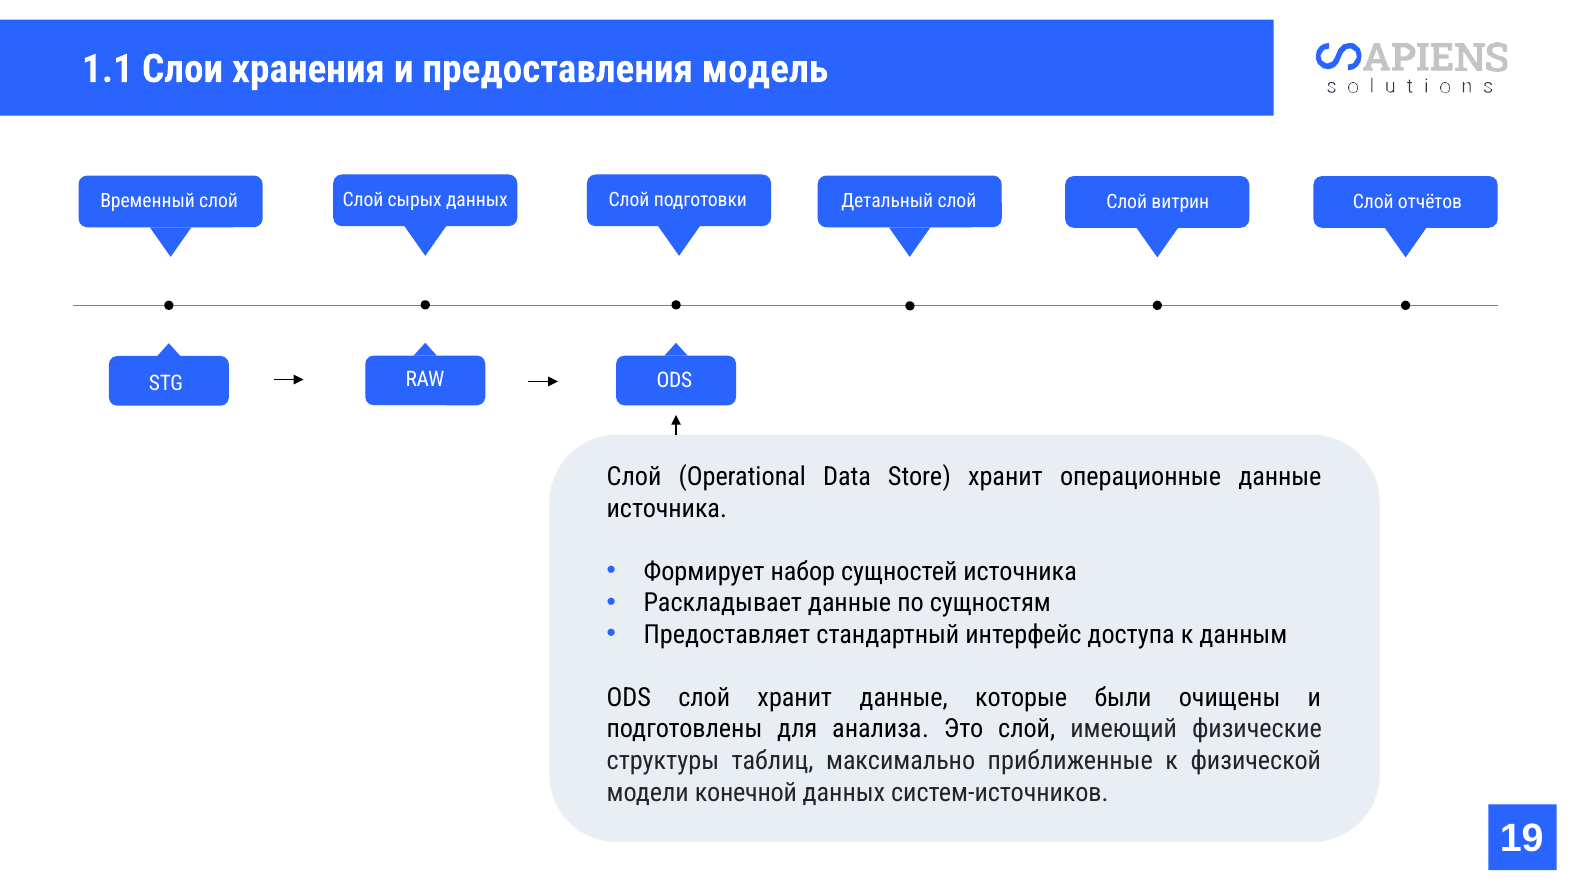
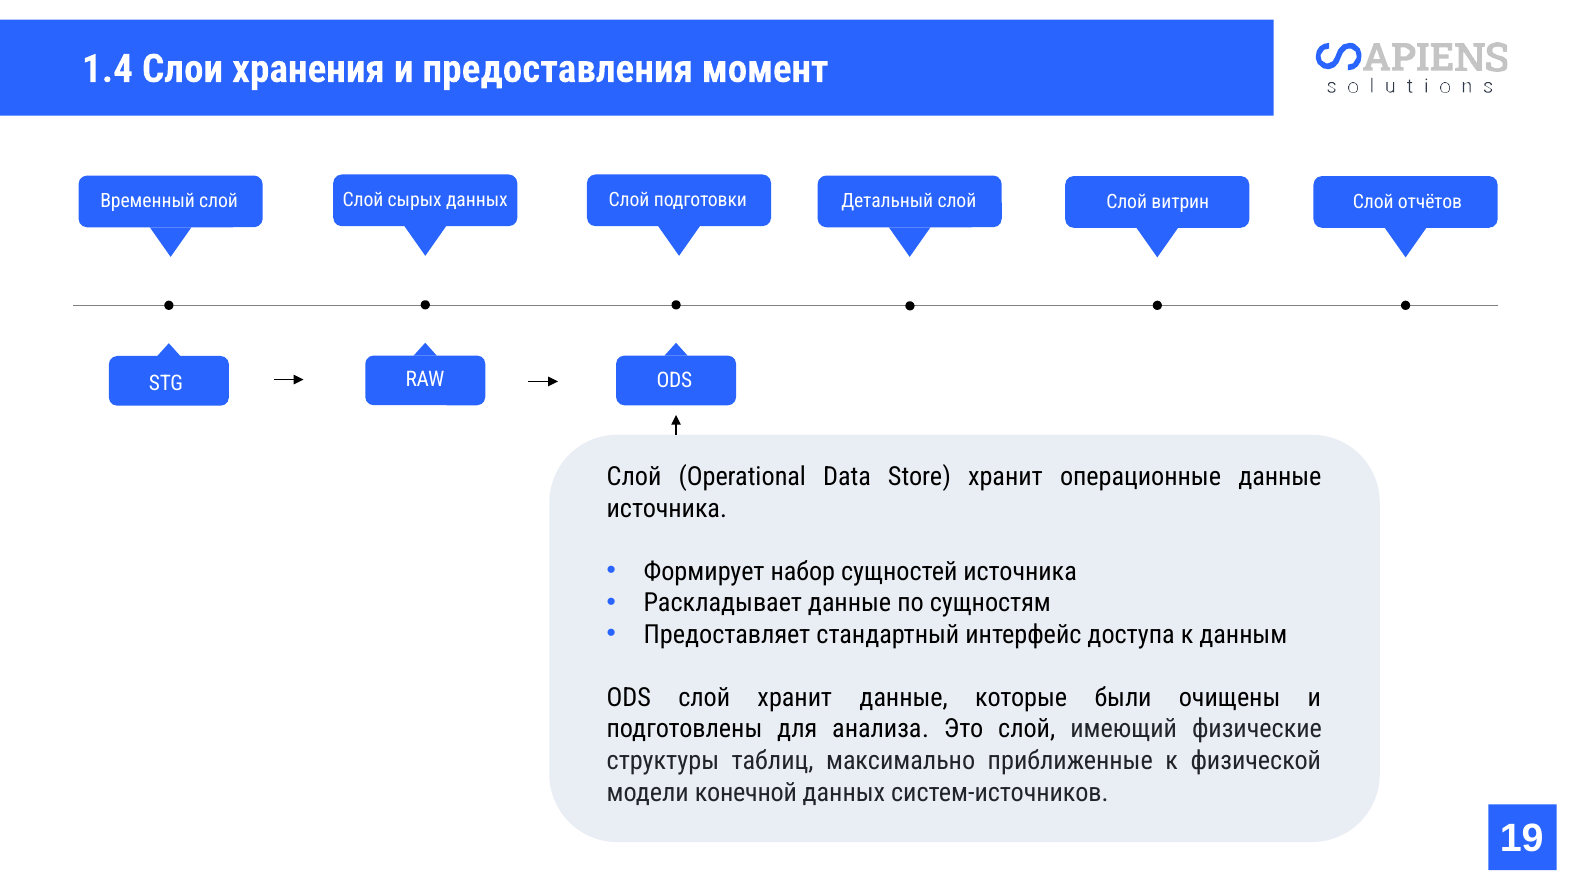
1.1: 1.1 -> 1.4
модель: модель -> момент
